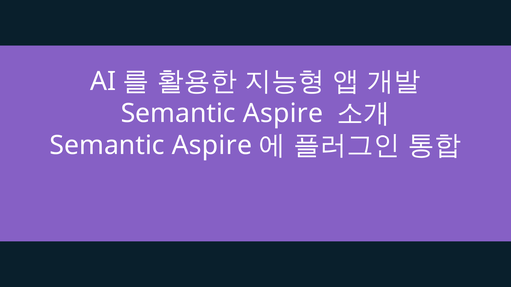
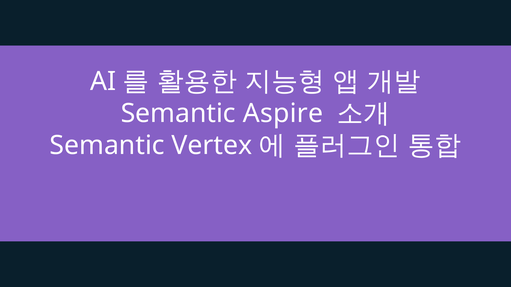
Aspire at (212, 146): Aspire -> Vertex
